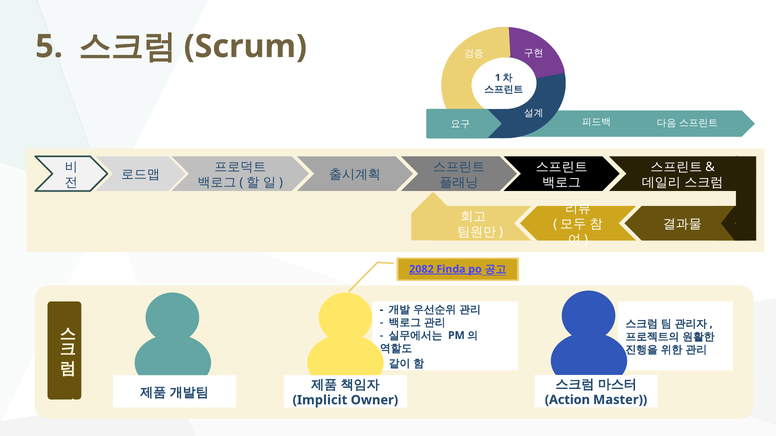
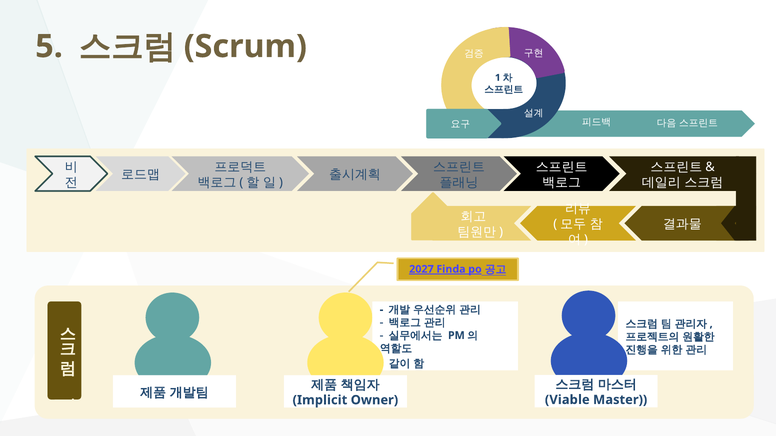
2082: 2082 -> 2027
Action: Action -> Viable
